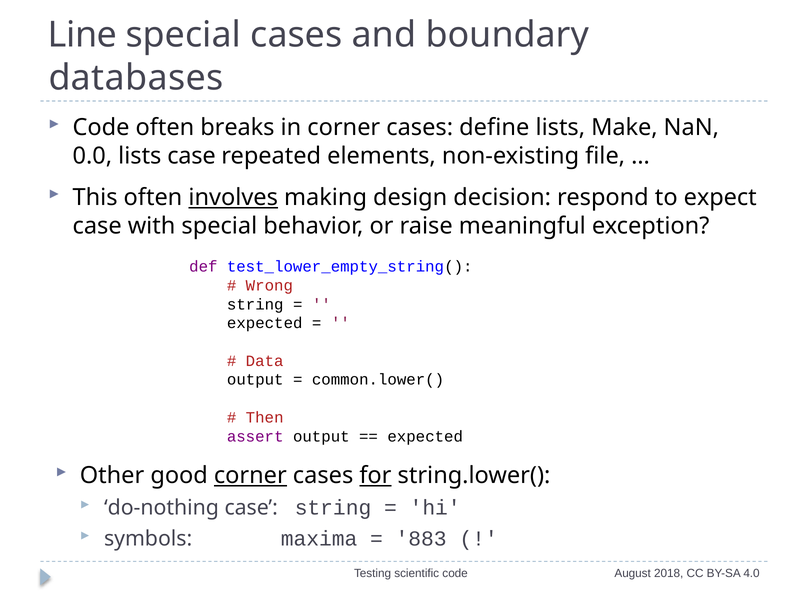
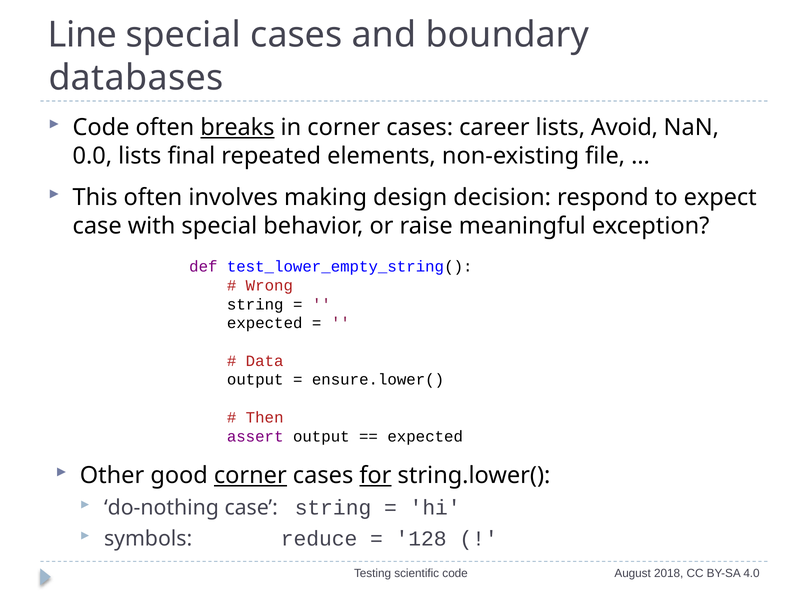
breaks underline: none -> present
define: define -> career
Make: Make -> Avoid
lists case: case -> final
involves underline: present -> none
common.lower(: common.lower( -> ensure.lower(
maxima: maxima -> reduce
883: 883 -> 128
